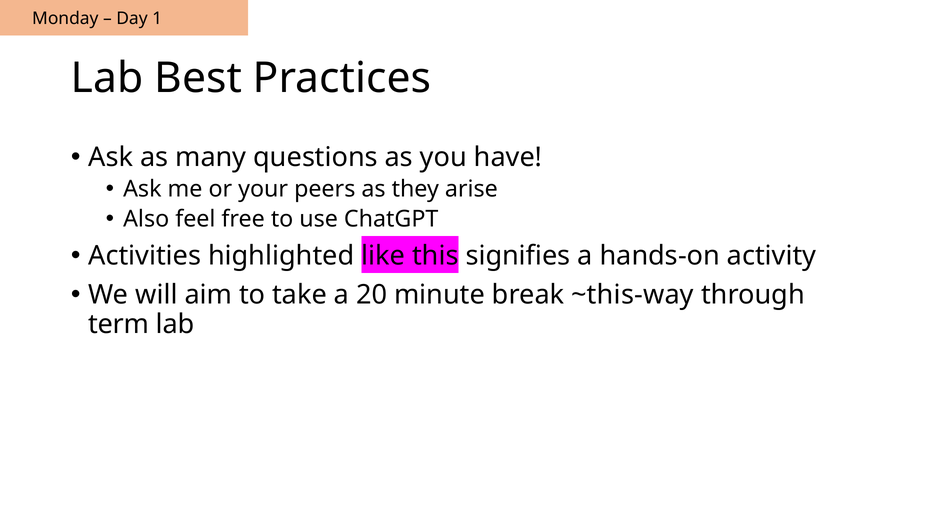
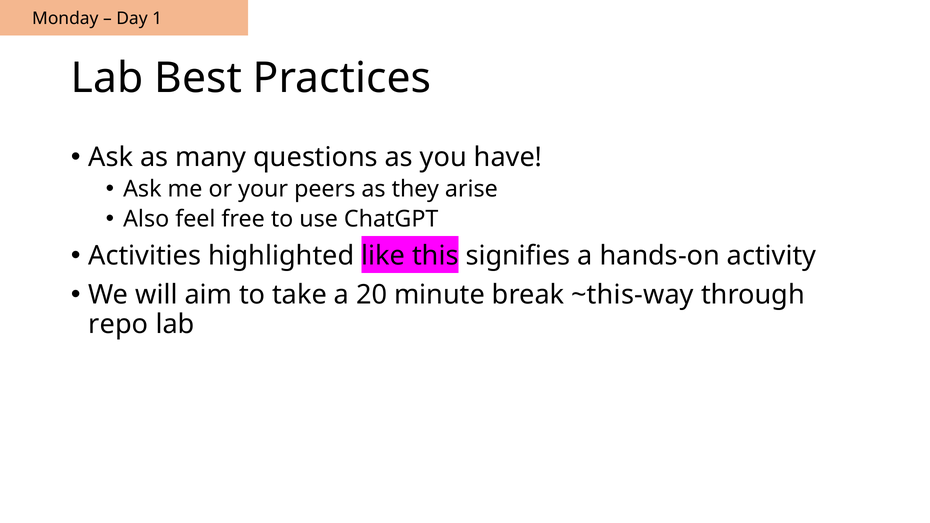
term: term -> repo
